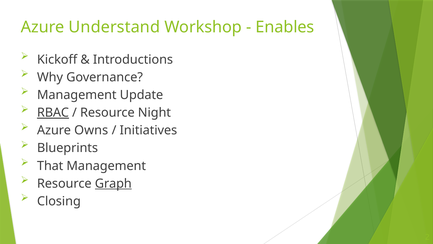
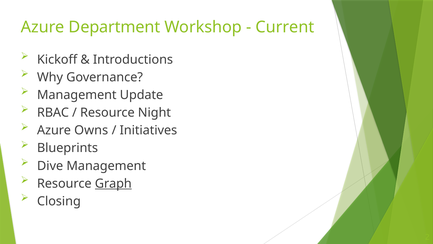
Understand: Understand -> Department
Enables: Enables -> Current
RBAC underline: present -> none
That: That -> Dive
